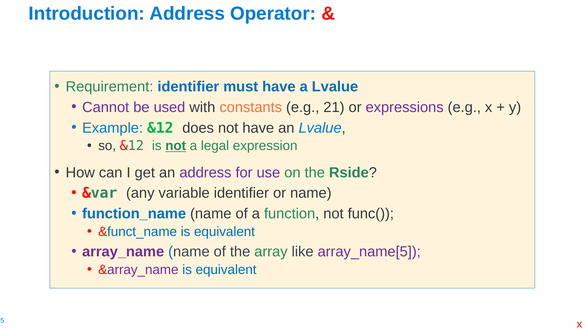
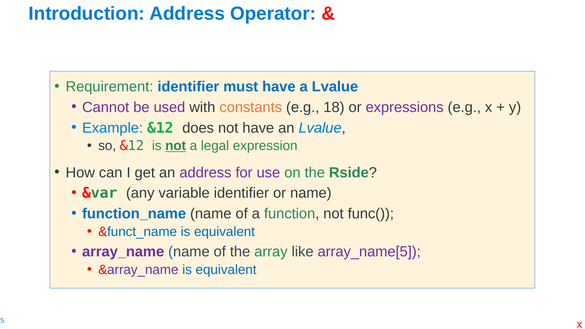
21: 21 -> 18
